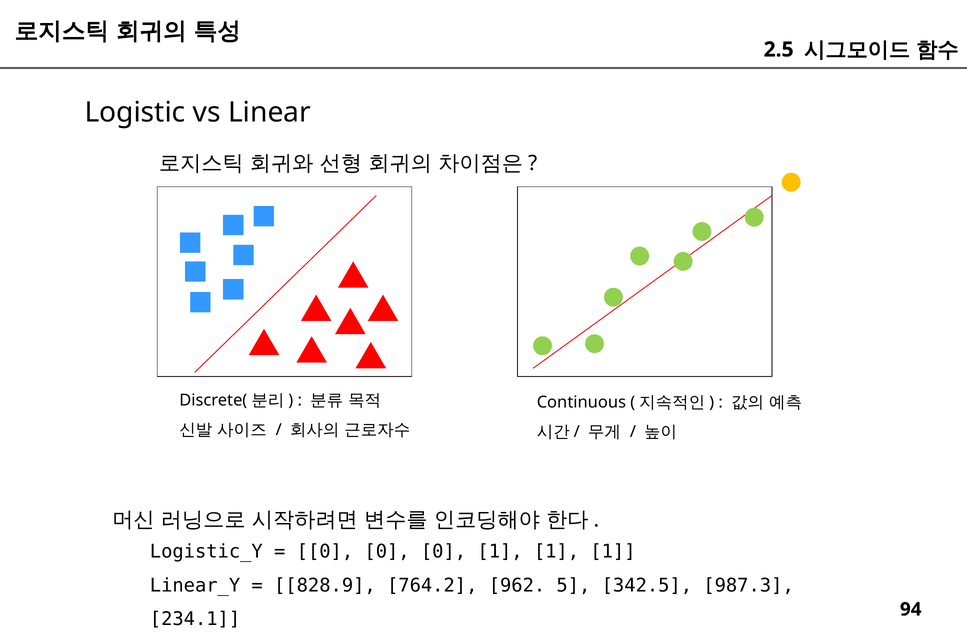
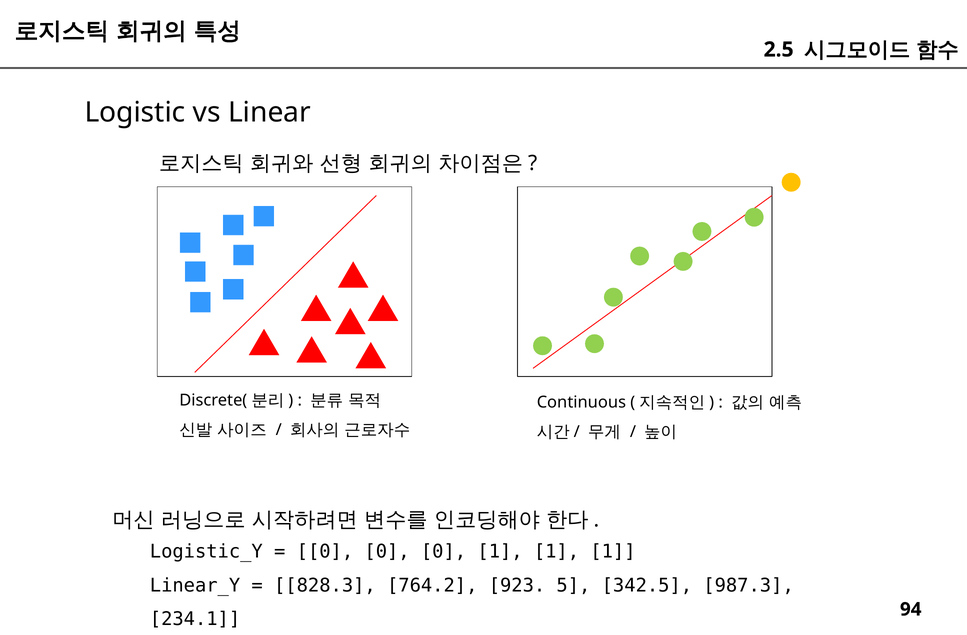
828.9: 828.9 -> 828.3
962: 962 -> 923
